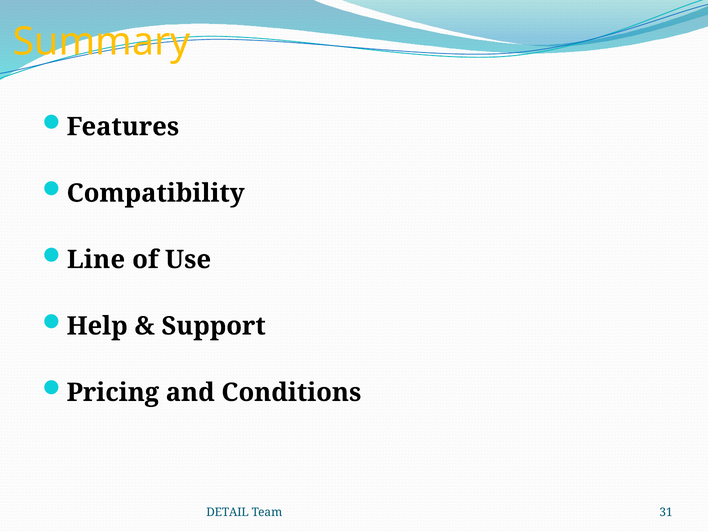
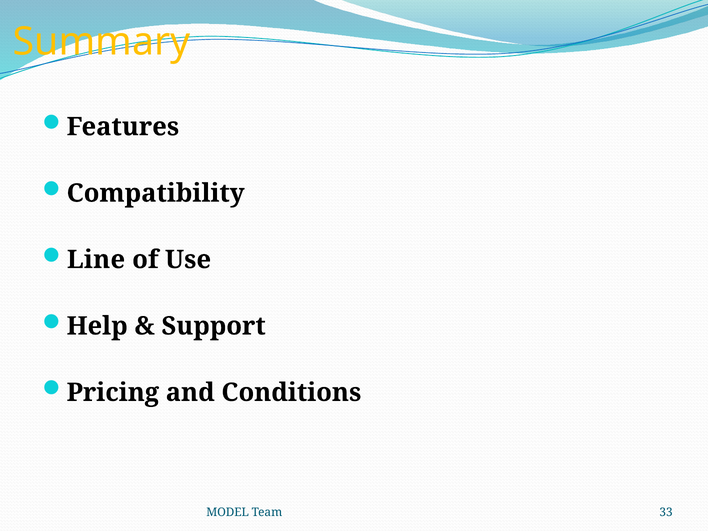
DETAIL: DETAIL -> MODEL
31: 31 -> 33
